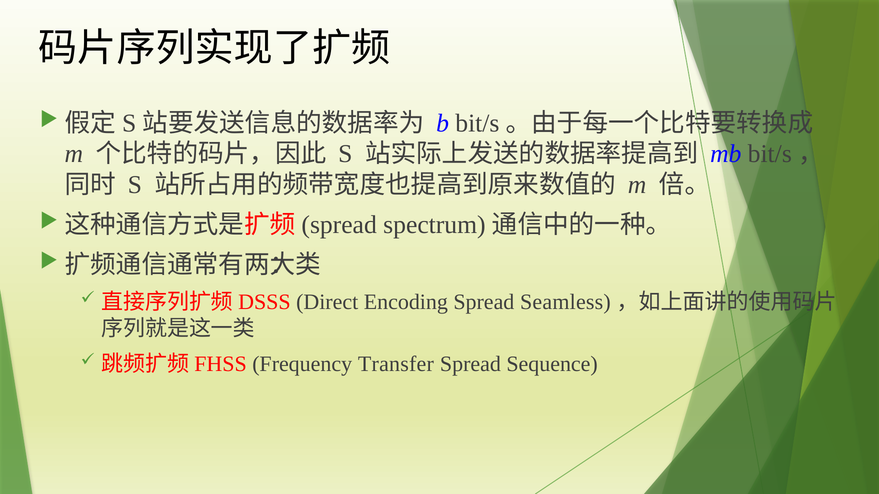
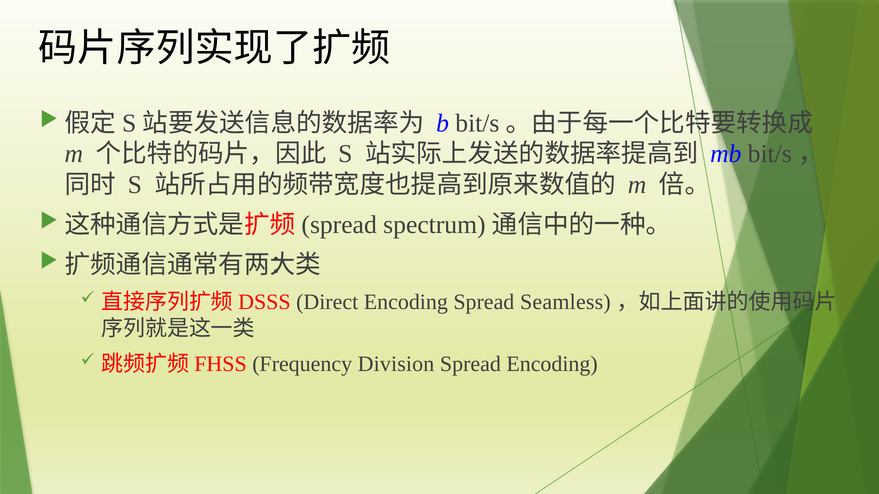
Transfer: Transfer -> Division
Spread Sequence: Sequence -> Encoding
